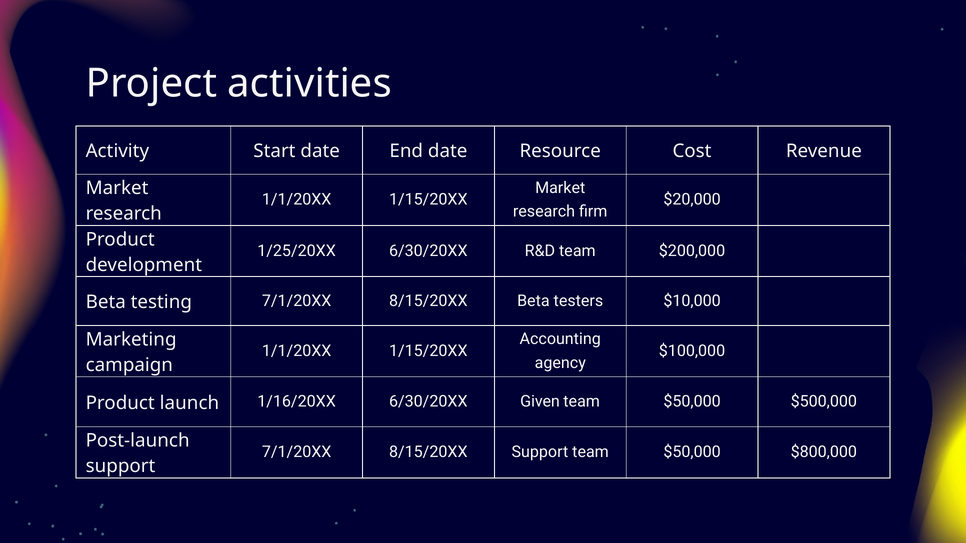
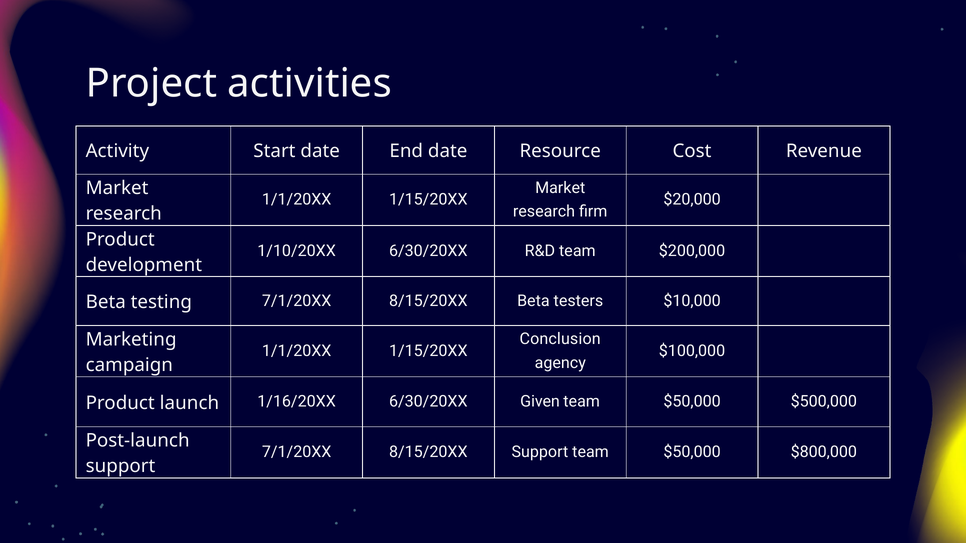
1/25/20XX: 1/25/20XX -> 1/10/20XX
Accounting: Accounting -> Conclusion
